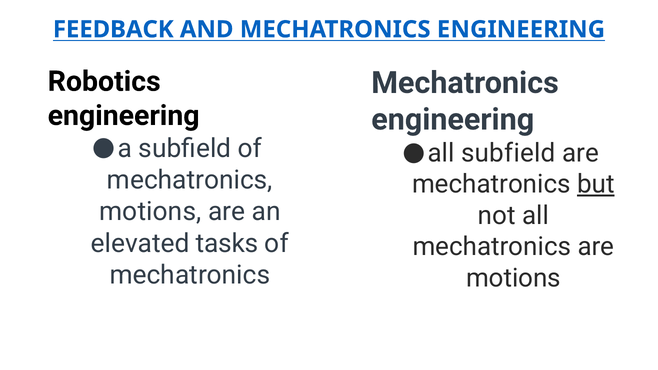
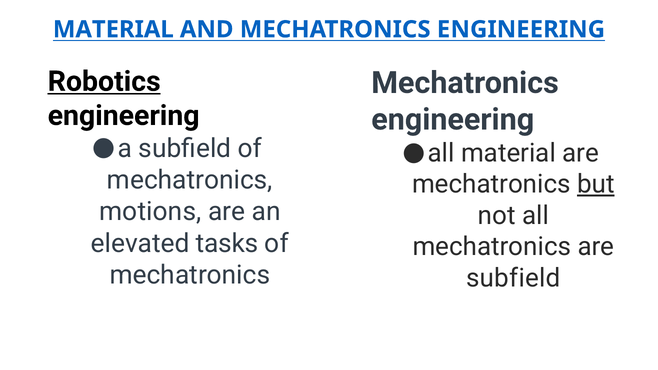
FEEDBACK at (113, 29): FEEDBACK -> MATERIAL
Robotics underline: none -> present
all subfield: subfield -> material
motions at (513, 278): motions -> subfield
